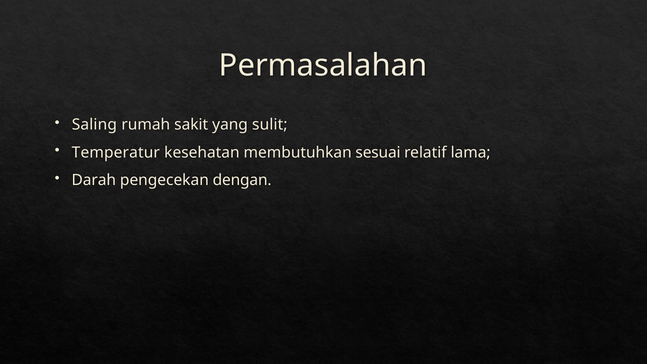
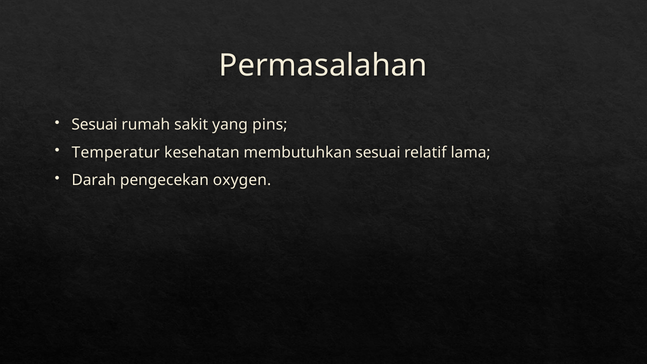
Saling at (94, 125): Saling -> Sesuai
sulit: sulit -> pins
dengan: dengan -> oxygen
